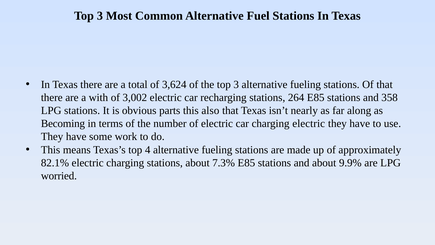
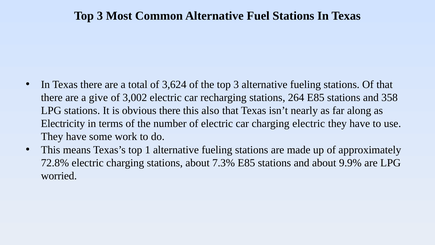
with: with -> give
obvious parts: parts -> there
Becoming: Becoming -> Electricity
4: 4 -> 1
82.1%: 82.1% -> 72.8%
